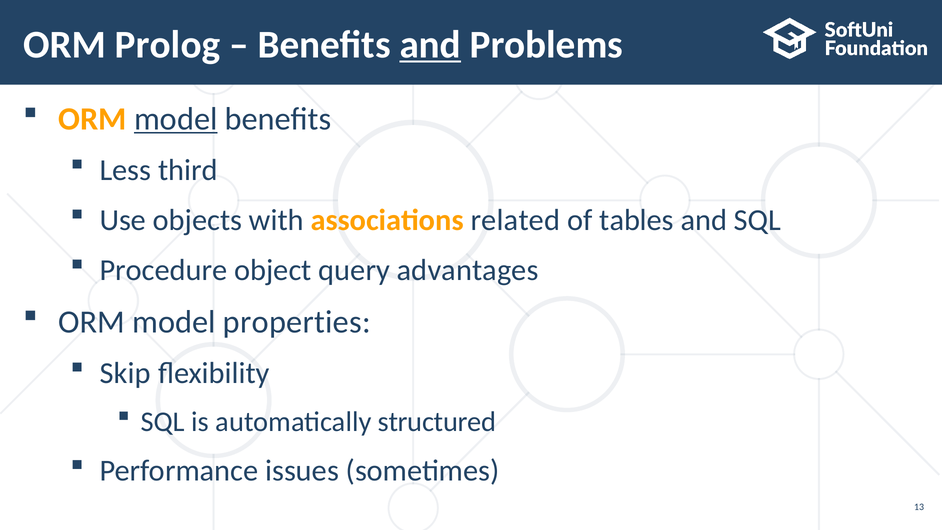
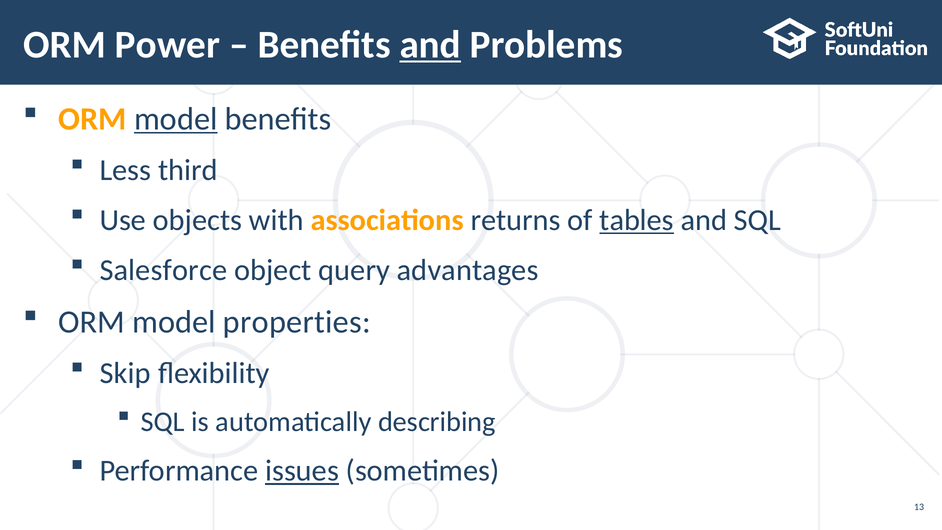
Prolog: Prolog -> Power
related: related -> returns
tables underline: none -> present
Procedure: Procedure -> Salesforce
structured: structured -> describing
issues underline: none -> present
